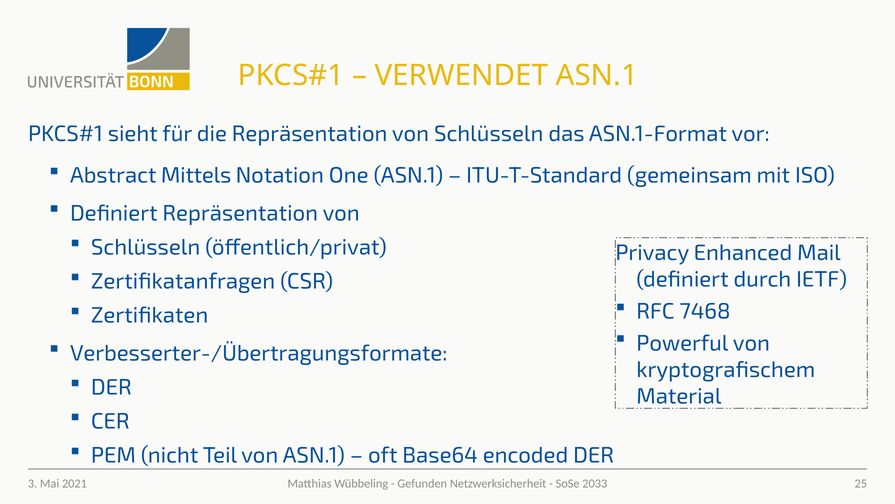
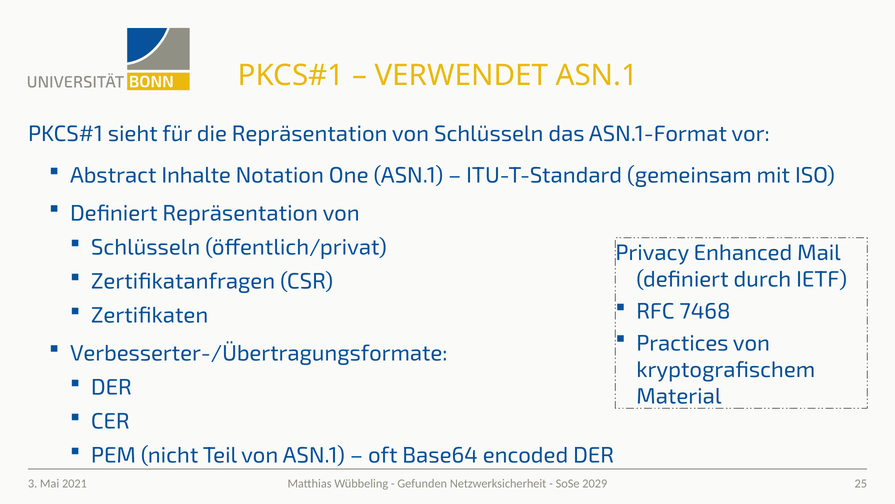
Mittels: Mittels -> Inhalte
Powerful: Powerful -> Practices
2033: 2033 -> 2029
